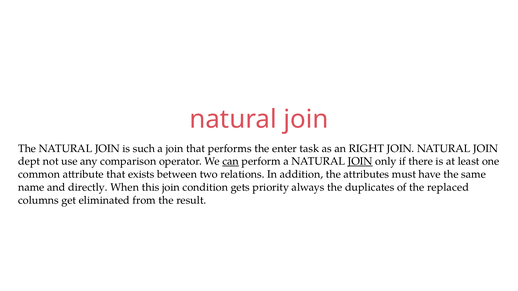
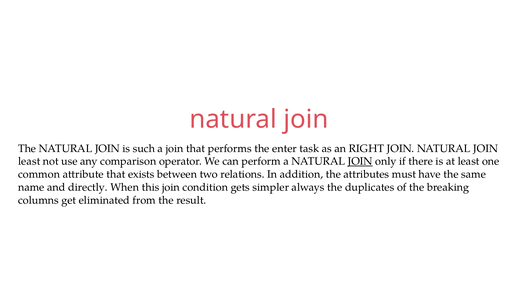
dept at (29, 162): dept -> least
can underline: present -> none
priority: priority -> simpler
replaced: replaced -> breaking
